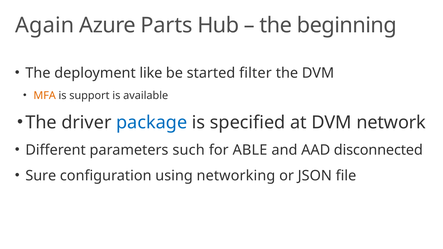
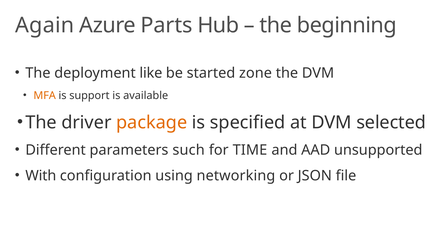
filter: filter -> zone
package colour: blue -> orange
network: network -> selected
ABLE: ABLE -> TIME
disconnected: disconnected -> unsupported
Sure: Sure -> With
